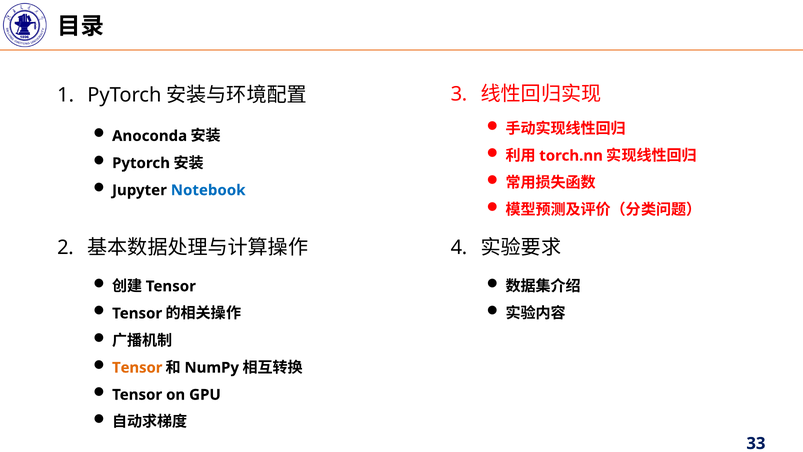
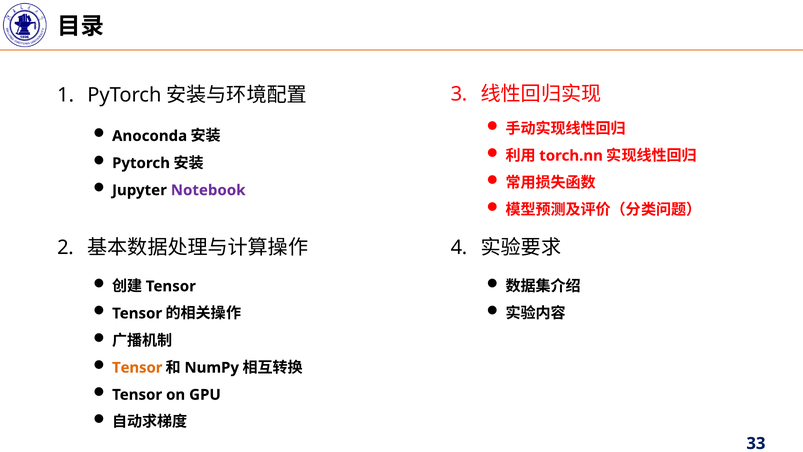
Notebook colour: blue -> purple
